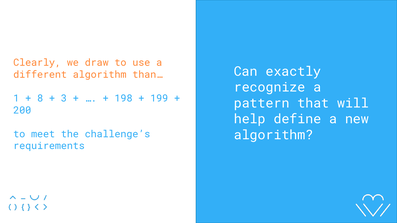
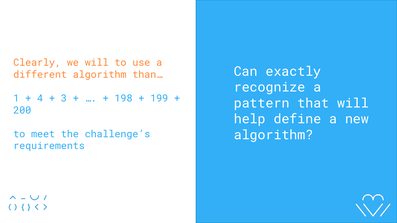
we draw: draw -> will
8: 8 -> 4
